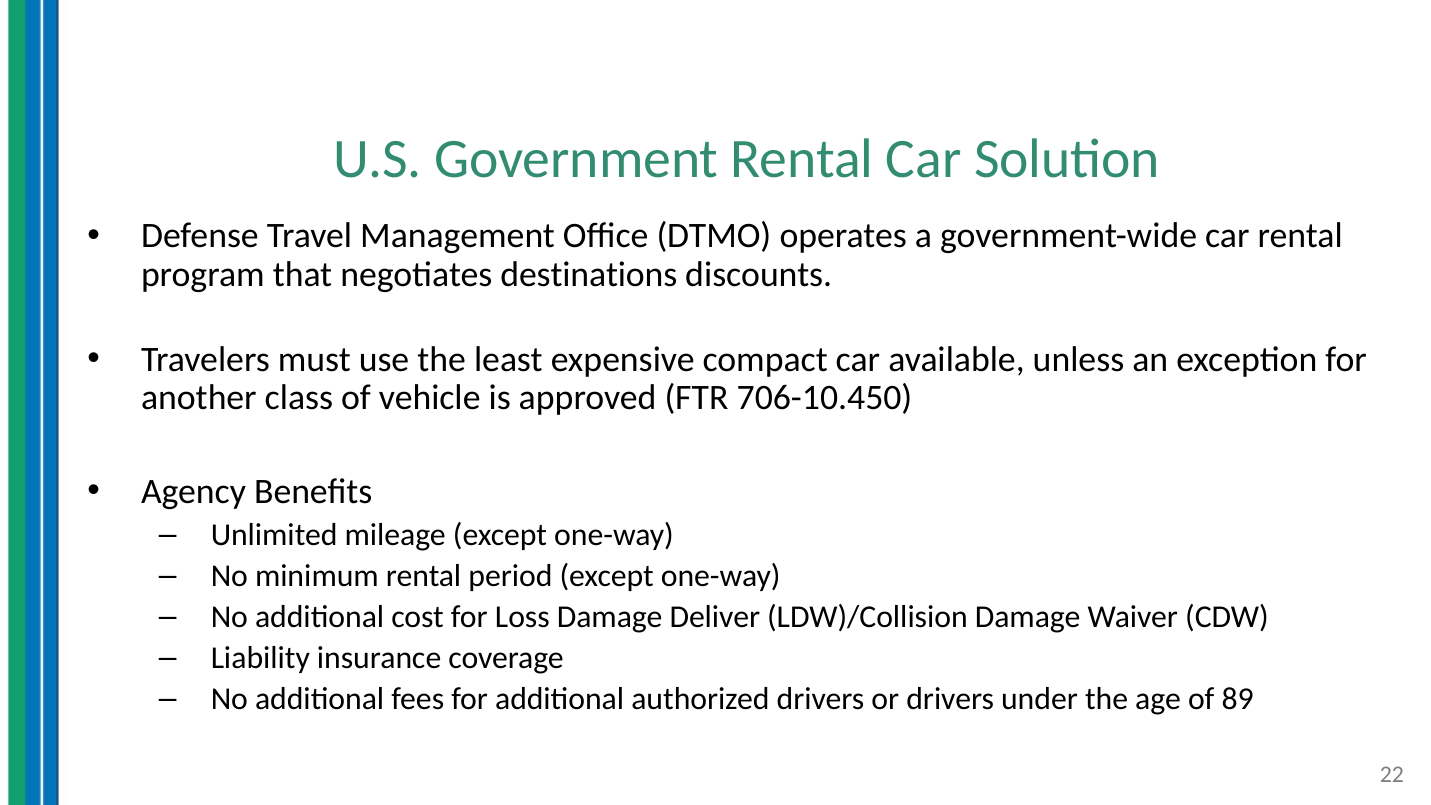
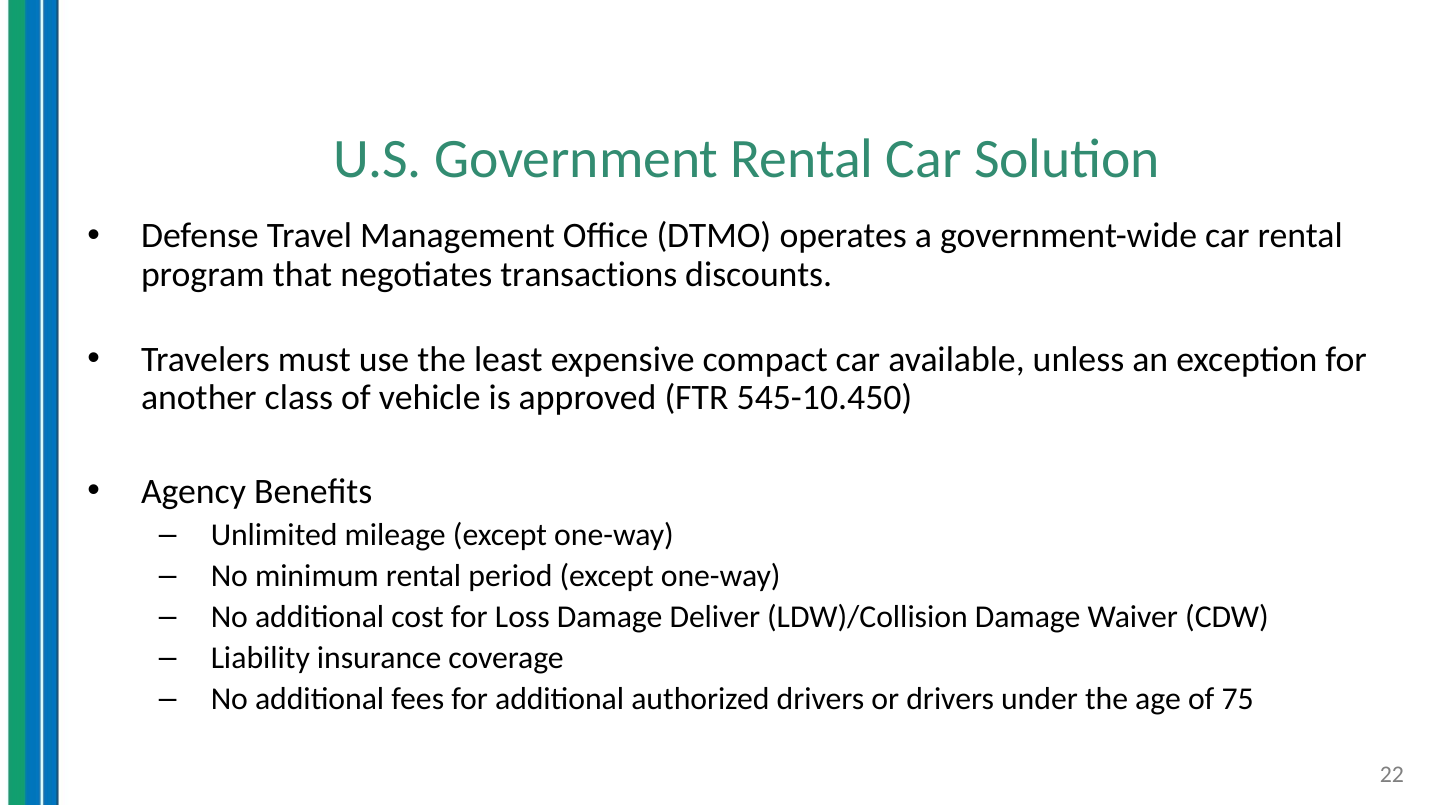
destinations: destinations -> transactions
706-10.450: 706-10.450 -> 545-10.450
89: 89 -> 75
